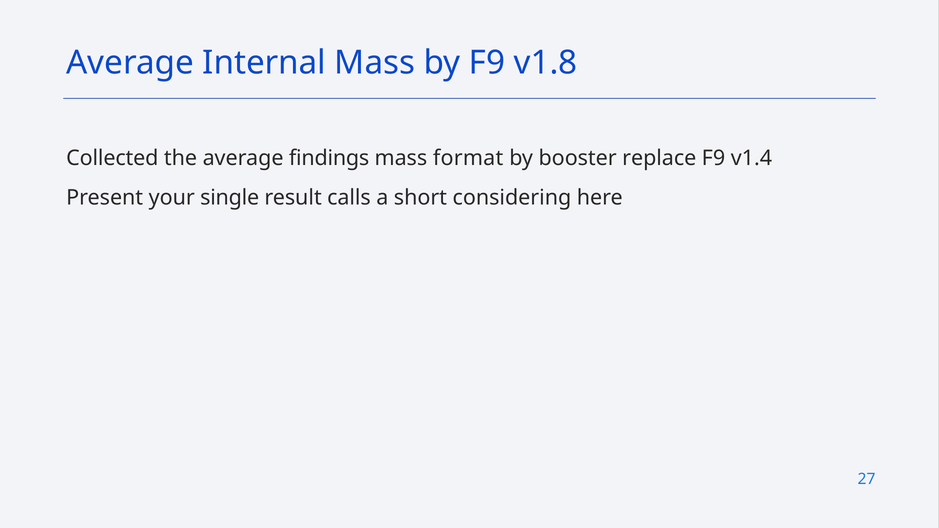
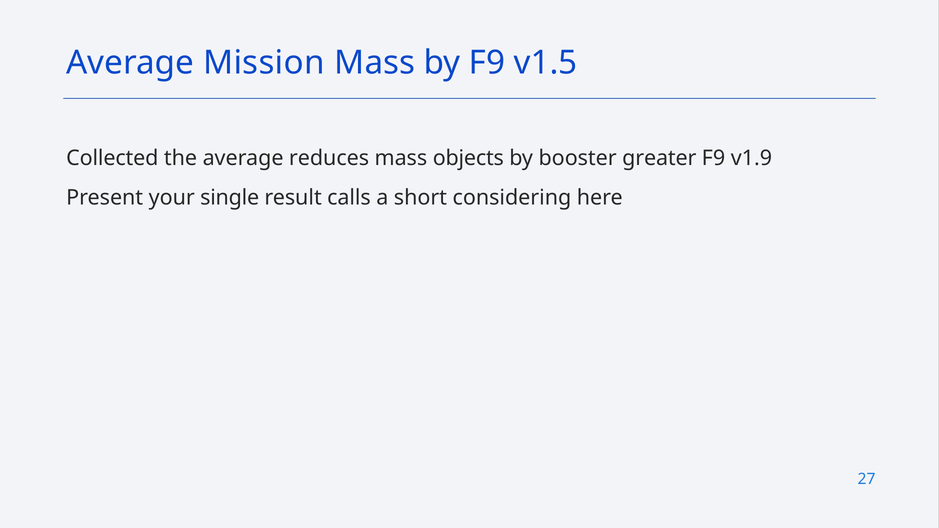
Internal: Internal -> Mission
v1.8: v1.8 -> v1.5
findings: findings -> reduces
format: format -> objects
replace: replace -> greater
v1.4: v1.4 -> v1.9
